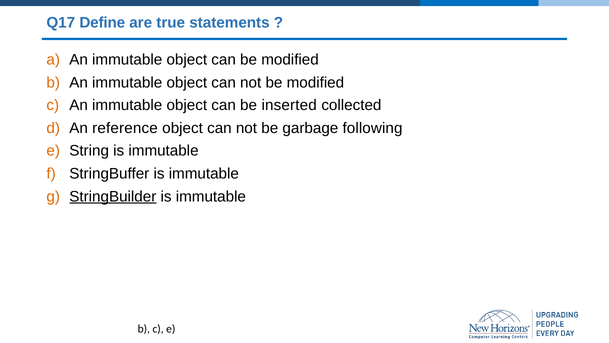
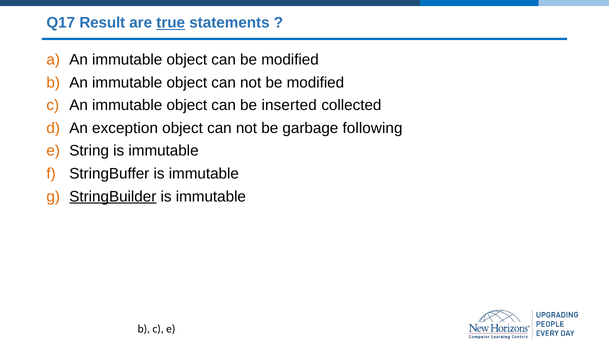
Define: Define -> Result
true underline: none -> present
reference: reference -> exception
